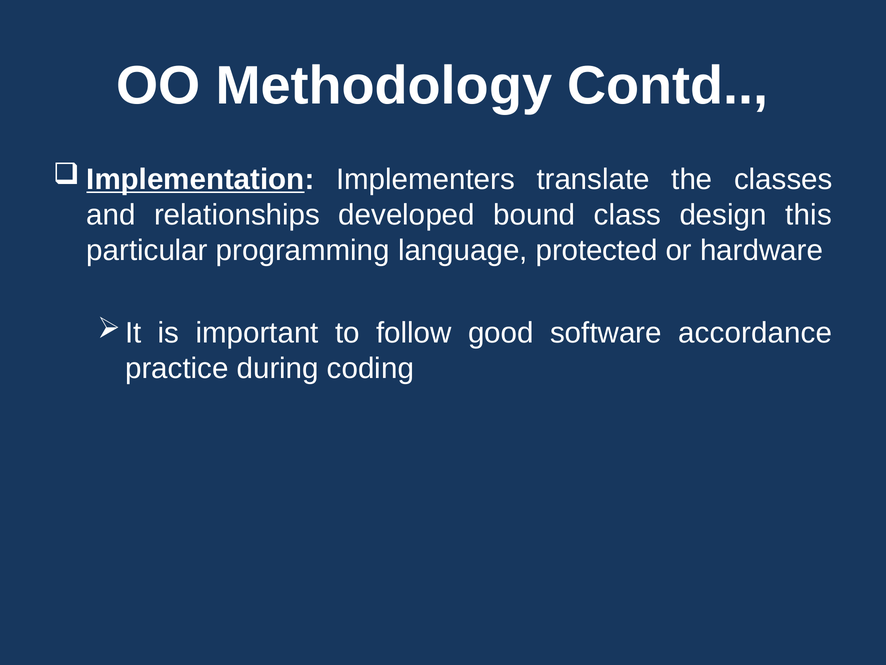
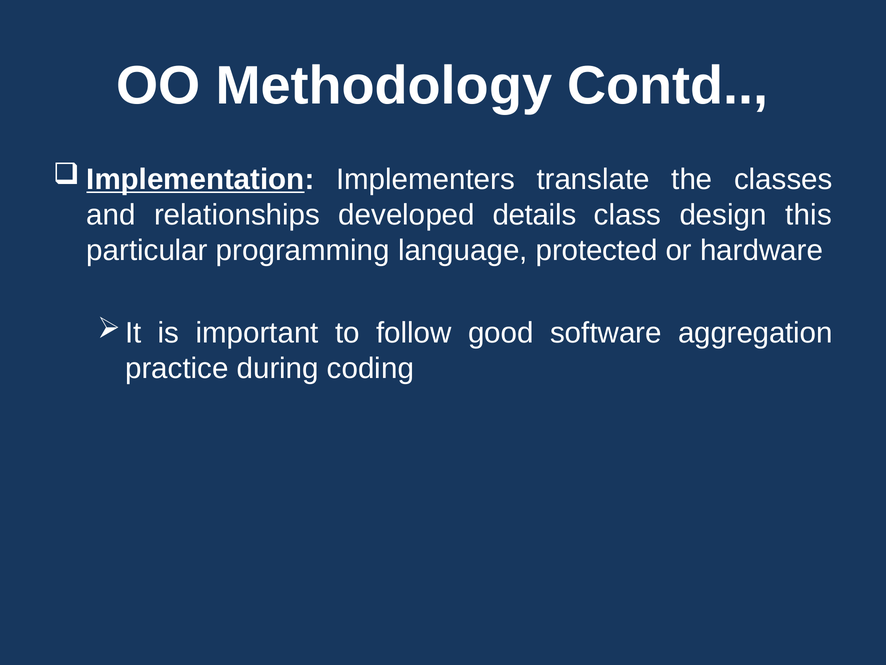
bound: bound -> details
accordance: accordance -> aggregation
